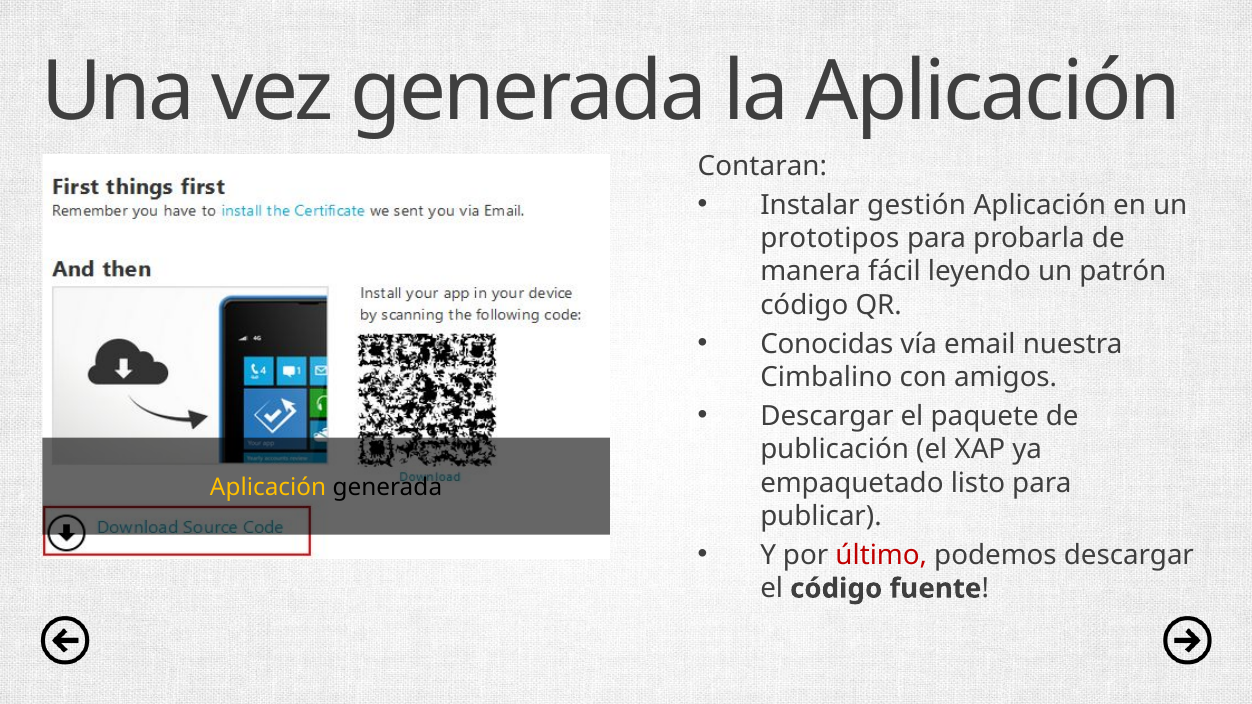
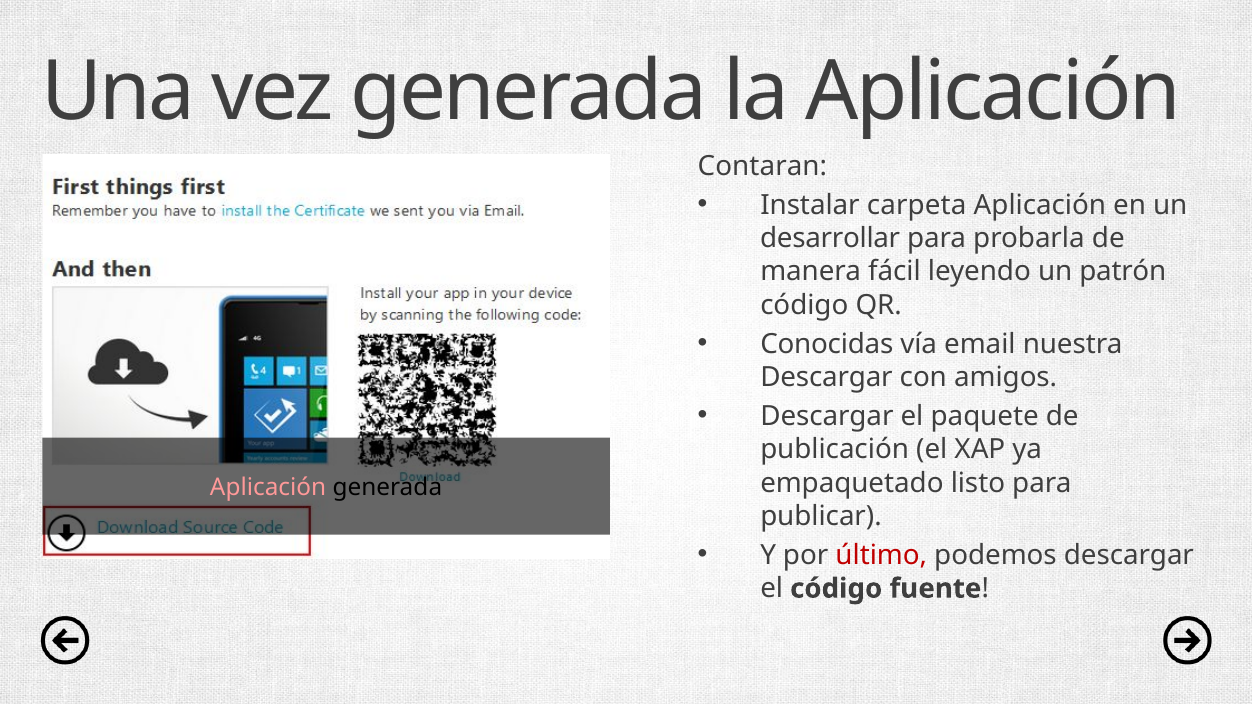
gestión: gestión -> carpeta
prototipos: prototipos -> desarrollar
Cimbalino at (826, 377): Cimbalino -> Descargar
Aplicación at (268, 488) colour: yellow -> pink
